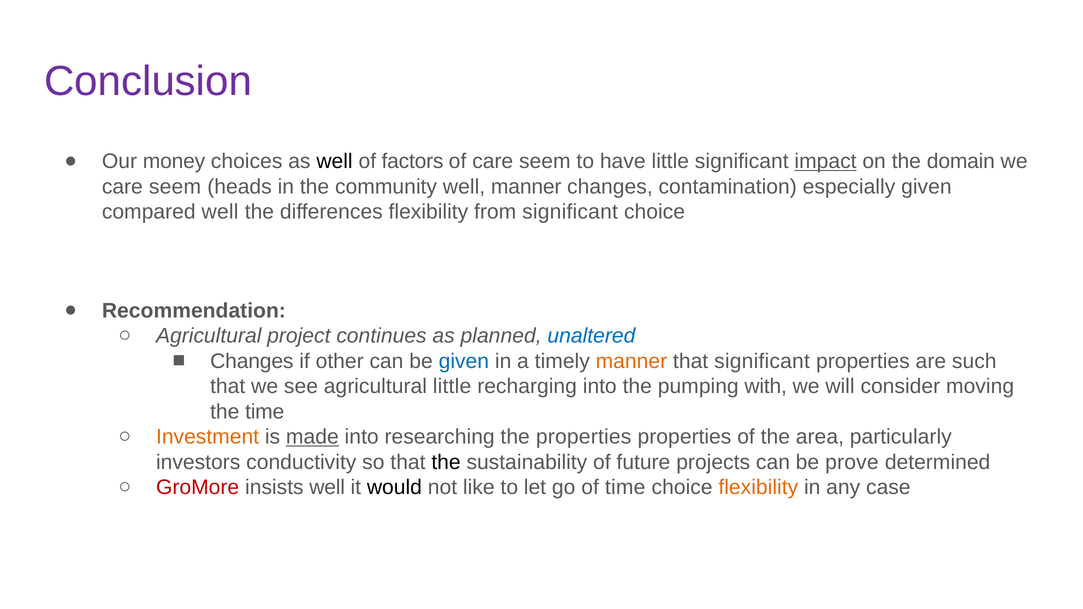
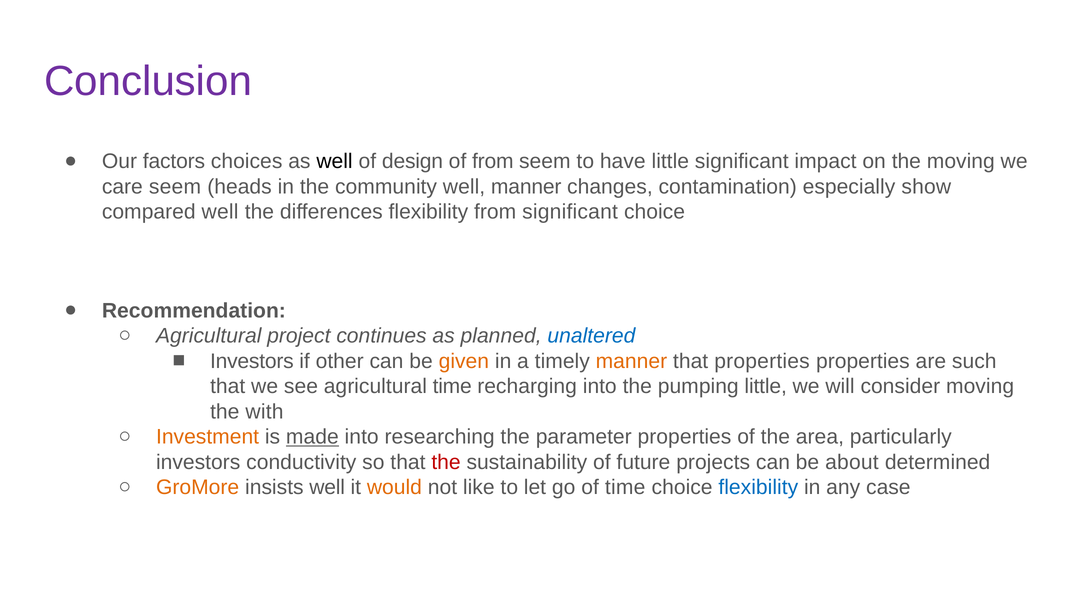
money: money -> factors
factors: factors -> design
of care: care -> from
impact underline: present -> none
the domain: domain -> moving
especially given: given -> show
Changes at (252, 361): Changes -> Investors
given at (464, 361) colour: blue -> orange
that significant: significant -> properties
agricultural little: little -> time
pumping with: with -> little
the time: time -> with
the properties: properties -> parameter
the at (446, 462) colour: black -> red
prove: prove -> about
GroMore colour: red -> orange
would colour: black -> orange
flexibility at (758, 488) colour: orange -> blue
